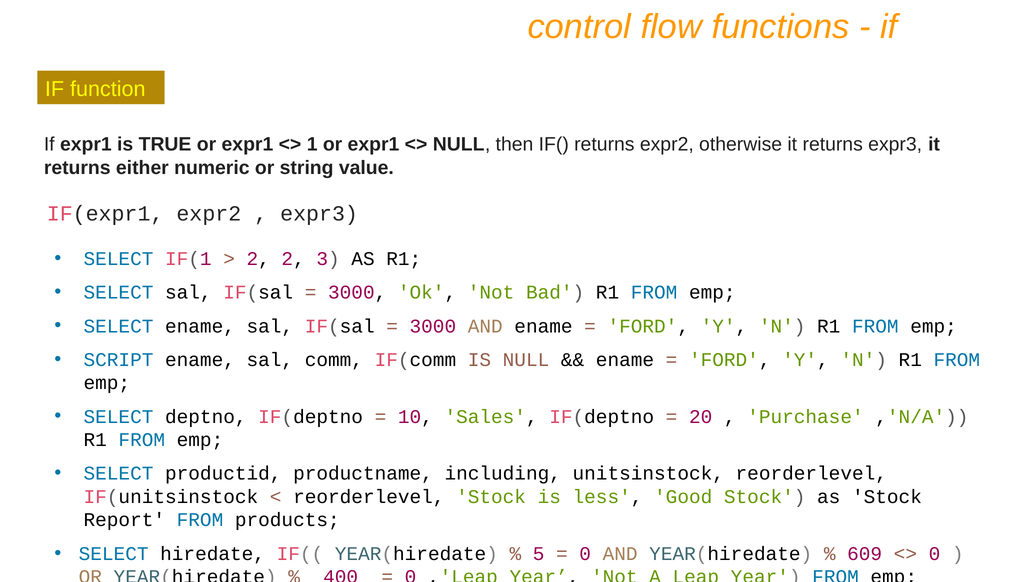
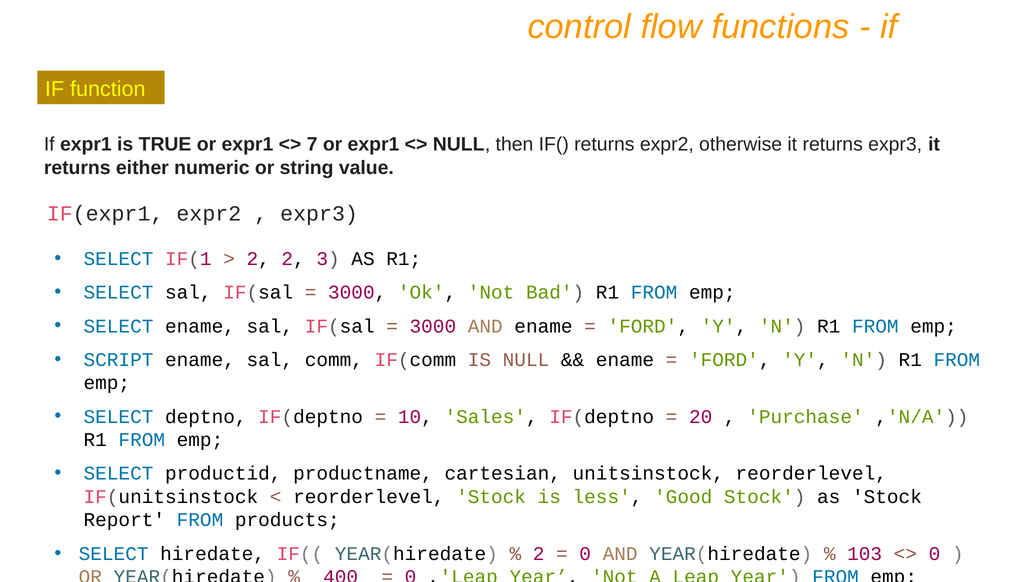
1: 1 -> 7
including: including -> cartesian
5 at (539, 554): 5 -> 2
609: 609 -> 103
